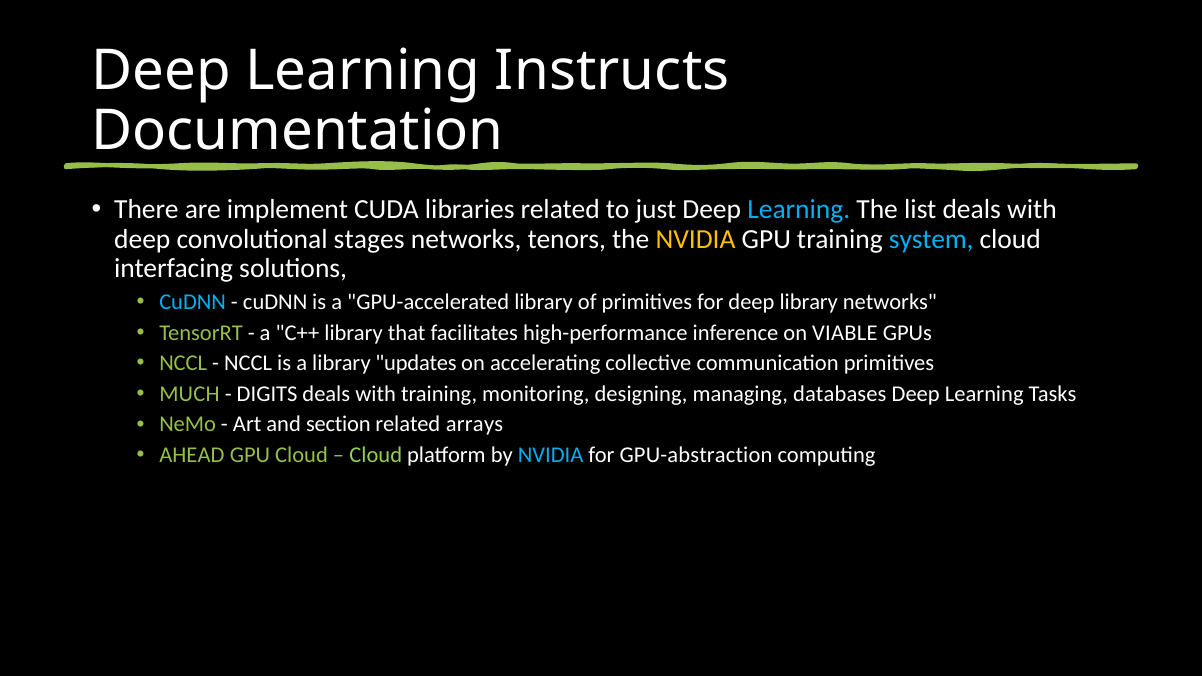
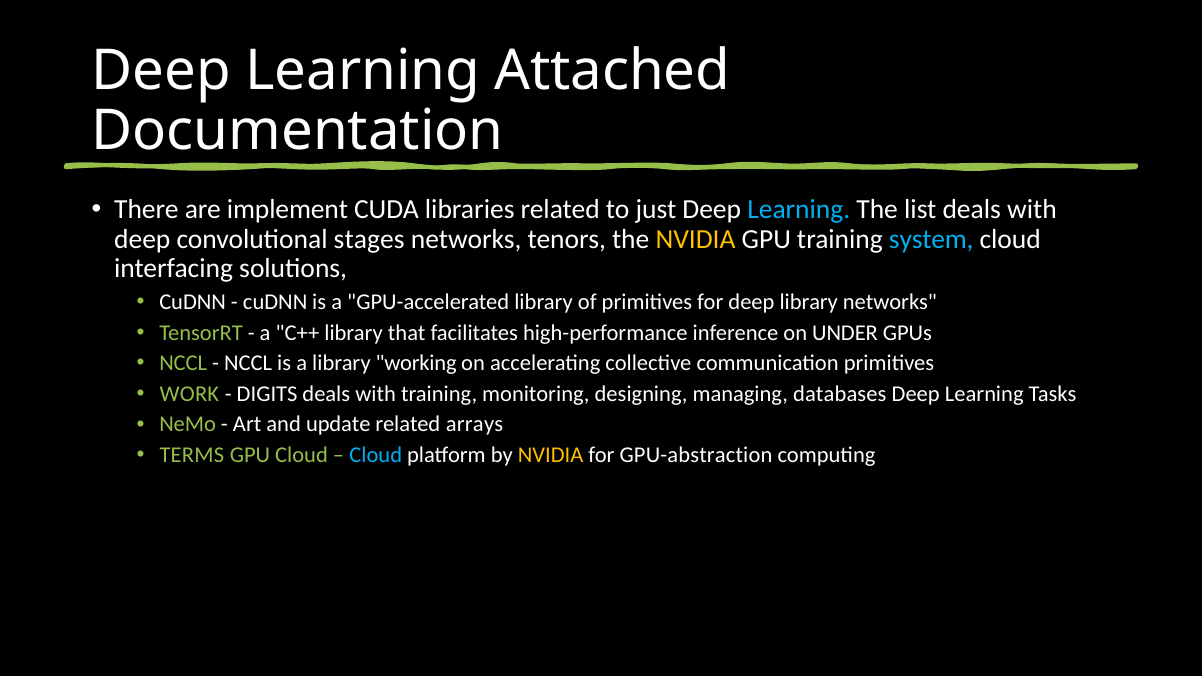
Instructs: Instructs -> Attached
CuDNN at (193, 302) colour: light blue -> white
VIABLE: VIABLE -> UNDER
updates: updates -> working
MUCH: MUCH -> WORK
section: section -> update
AHEAD: AHEAD -> TERMS
Cloud at (376, 455) colour: light green -> light blue
NVIDIA at (551, 455) colour: light blue -> yellow
